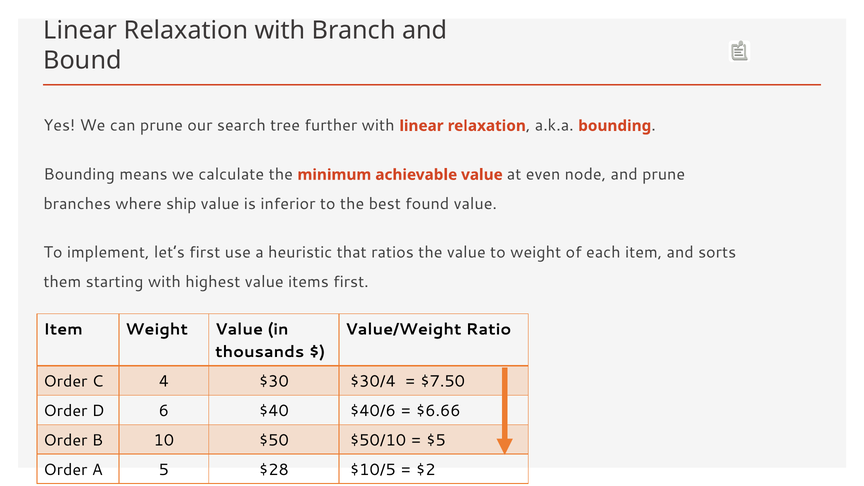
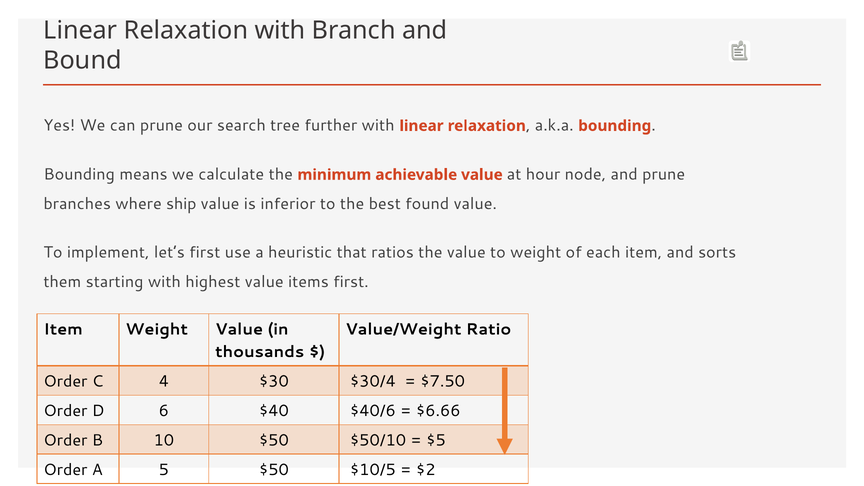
even: even -> hour
5 $28: $28 -> $50
